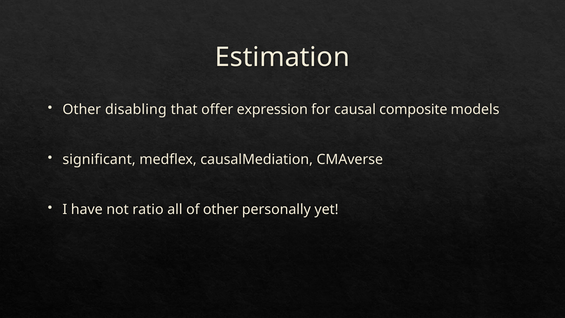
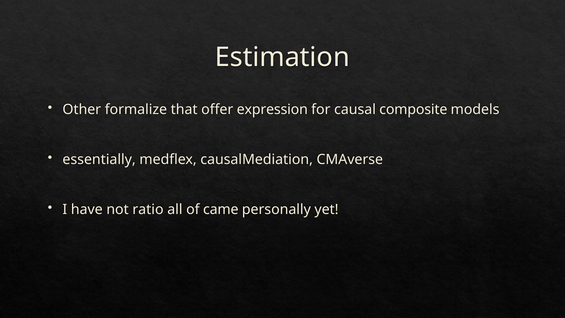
disabling: disabling -> formalize
significant: significant -> essentially
of other: other -> came
